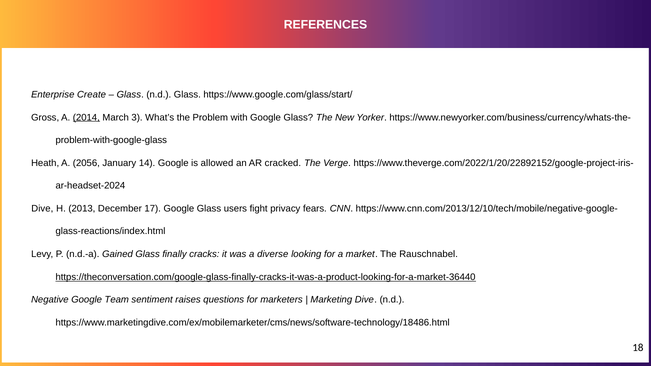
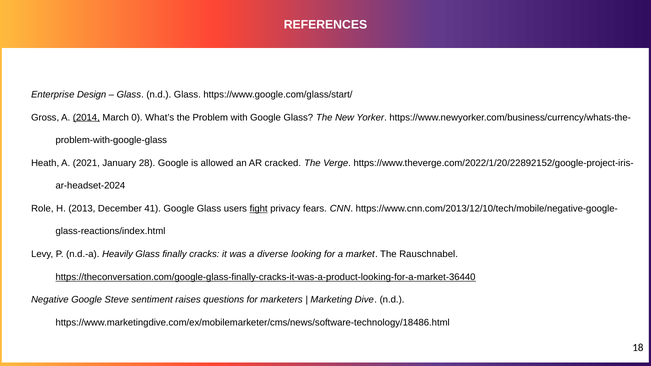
Create: Create -> Design
3: 3 -> 0
2056: 2056 -> 2021
14: 14 -> 28
Dive at (42, 209): Dive -> Role
17: 17 -> 41
fight underline: none -> present
Gained: Gained -> Heavily
Team: Team -> Steve
